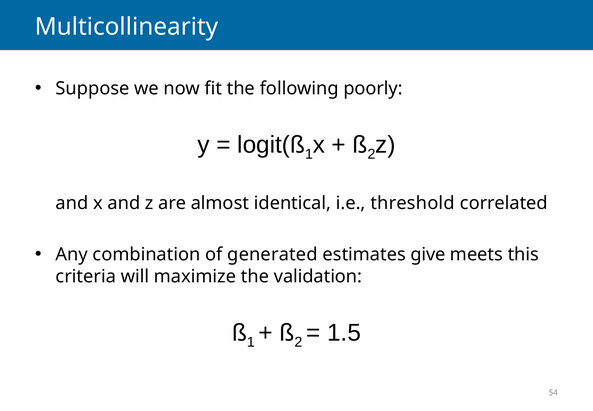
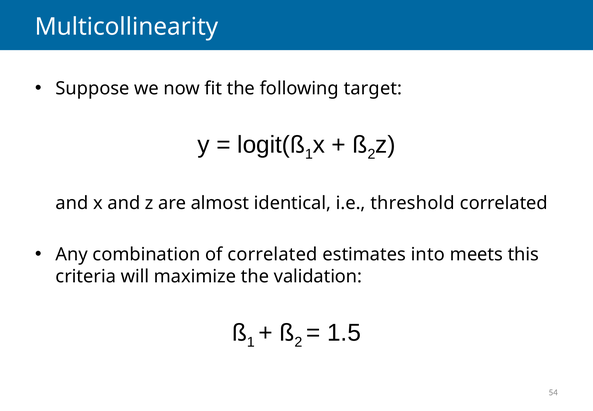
poorly: poorly -> target
of generated: generated -> correlated
give: give -> into
